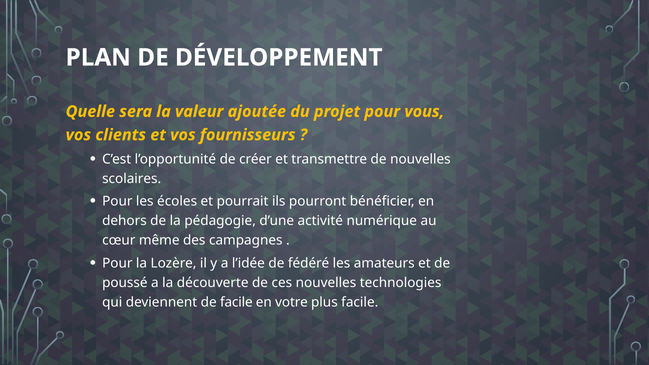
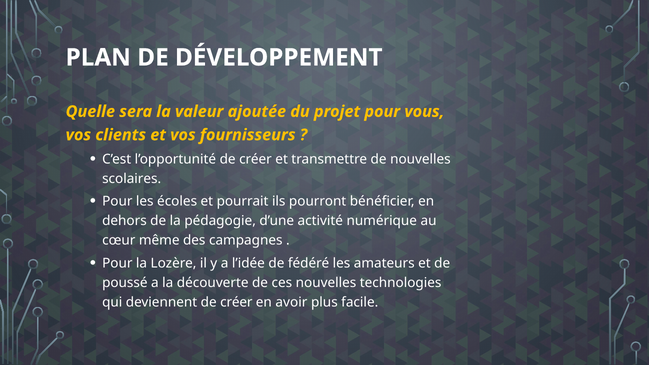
deviennent de facile: facile -> créer
votre: votre -> avoir
